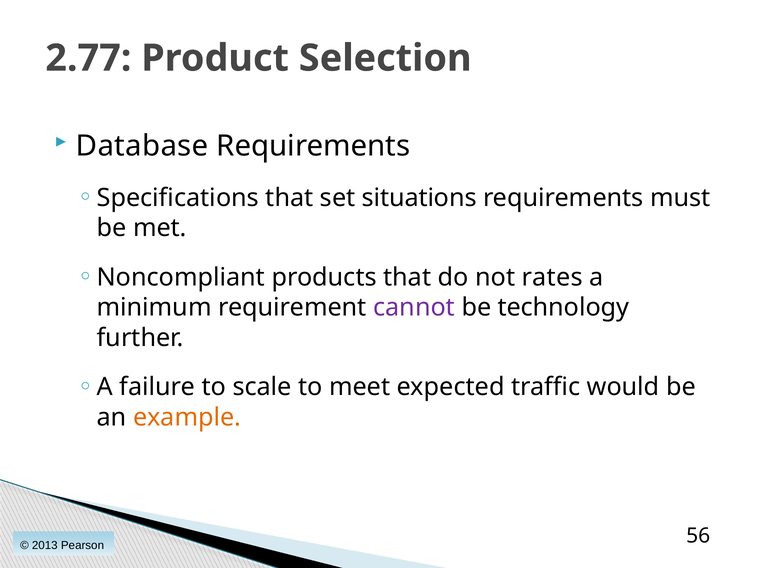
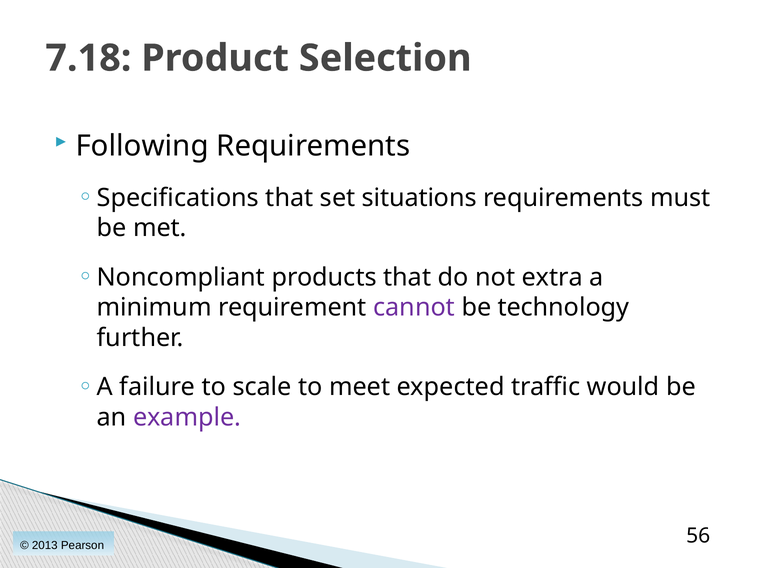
2.77: 2.77 -> 7.18
Database: Database -> Following
rates: rates -> extra
example colour: orange -> purple
